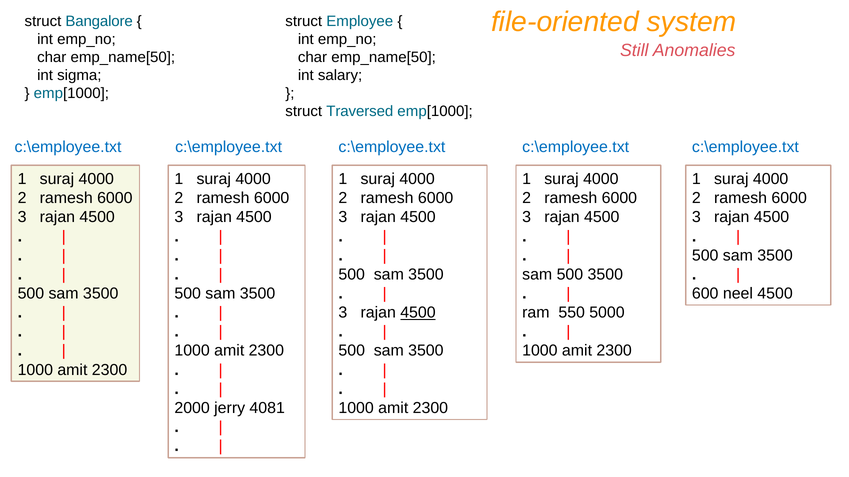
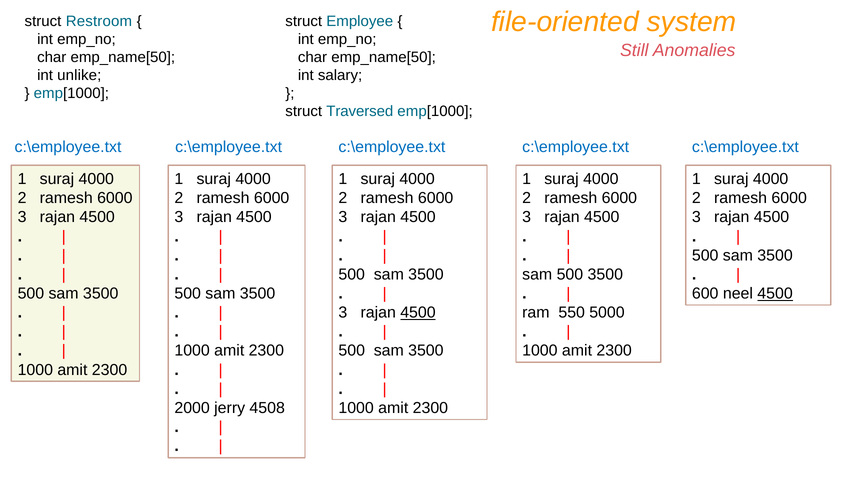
Bangalore: Bangalore -> Restroom
sigma: sigma -> unlike
4500 at (775, 294) underline: none -> present
4081: 4081 -> 4508
